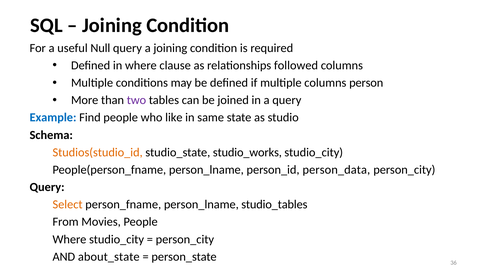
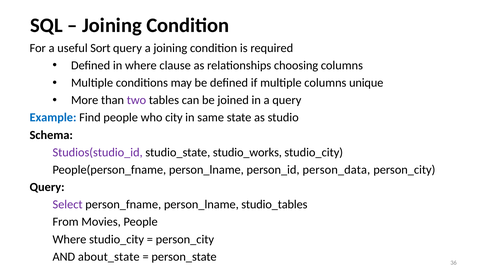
Null: Null -> Sort
followed: followed -> choosing
person: person -> unique
like: like -> city
Studios(studio_id colour: orange -> purple
Select colour: orange -> purple
